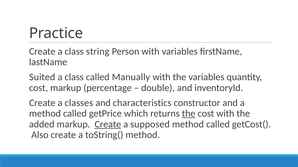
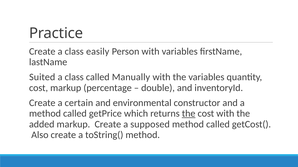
string: string -> easily
classes: classes -> certain
characteristics: characteristics -> environmental
Create at (108, 125) underline: present -> none
